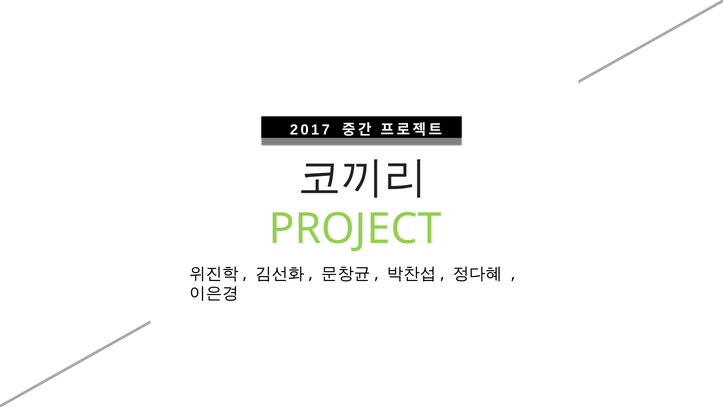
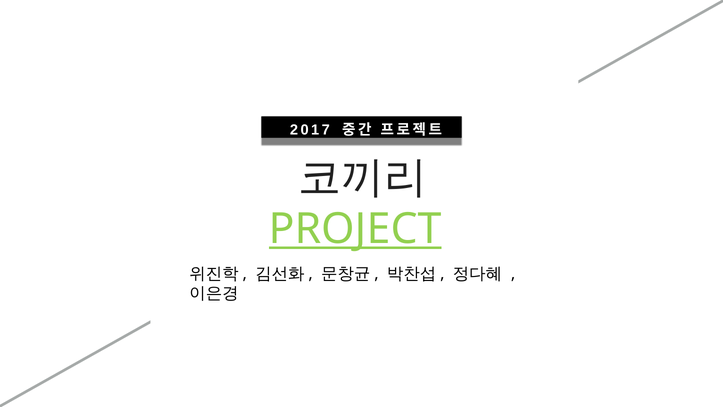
PROJECT underline: none -> present
